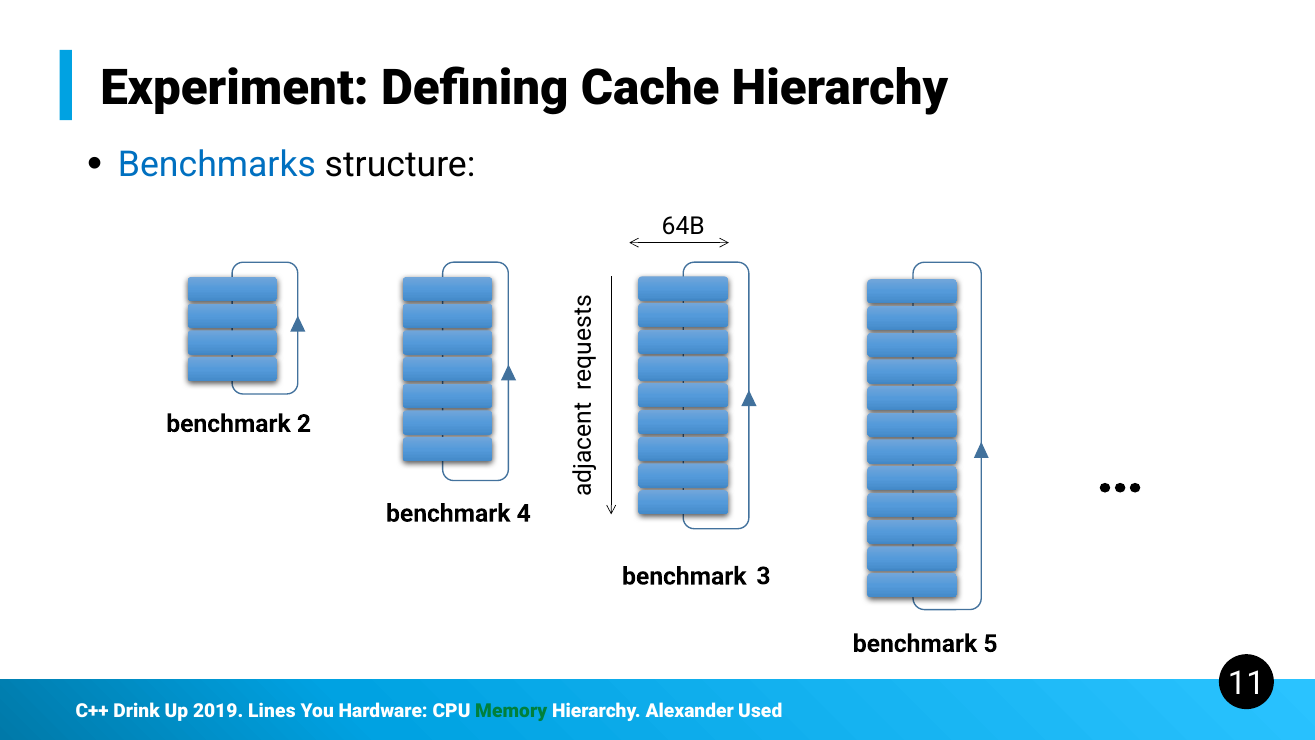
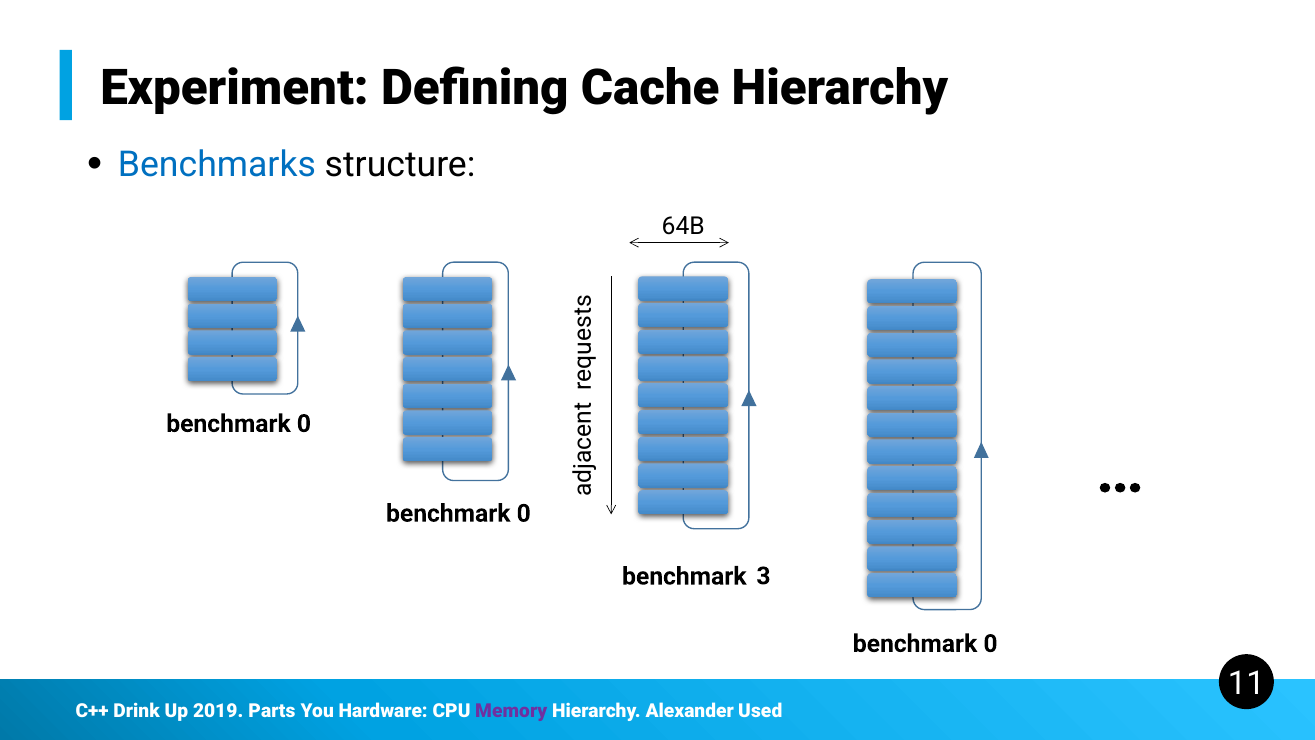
2 at (304, 424): 2 -> 0
4 at (524, 513): 4 -> 0
5 at (990, 643): 5 -> 0
Lines: Lines -> Parts
Memory colour: green -> purple
